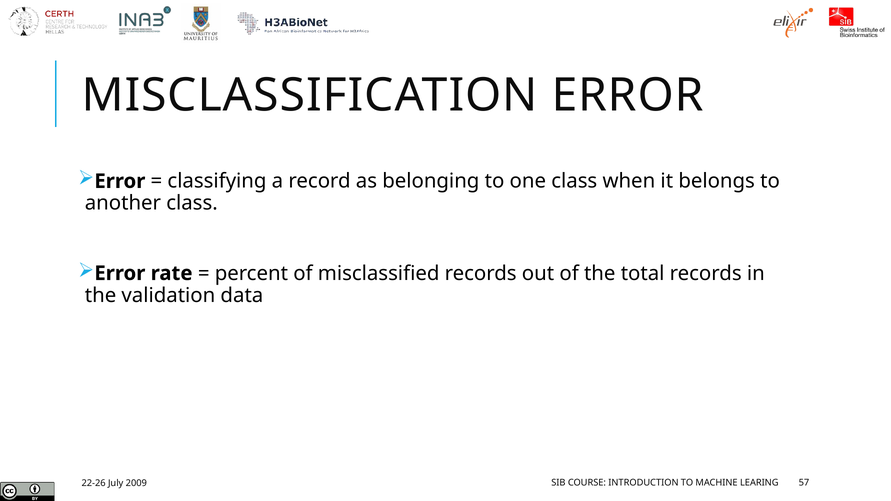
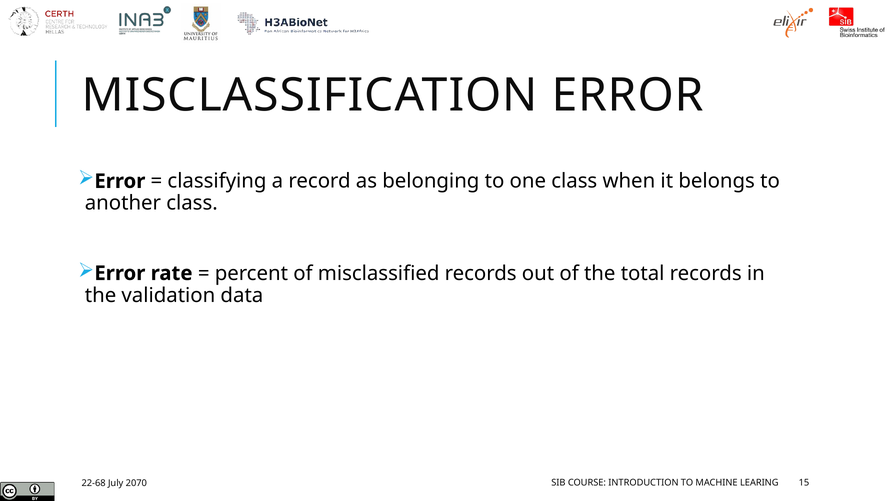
57: 57 -> 15
22-26: 22-26 -> 22-68
2009: 2009 -> 2070
